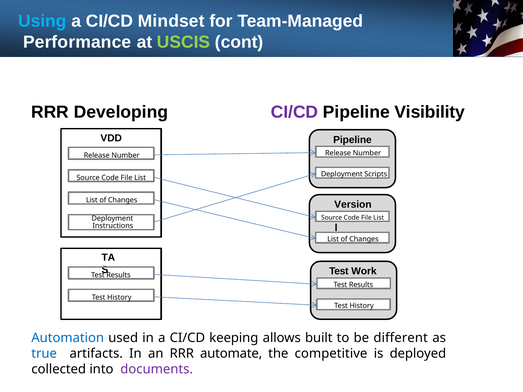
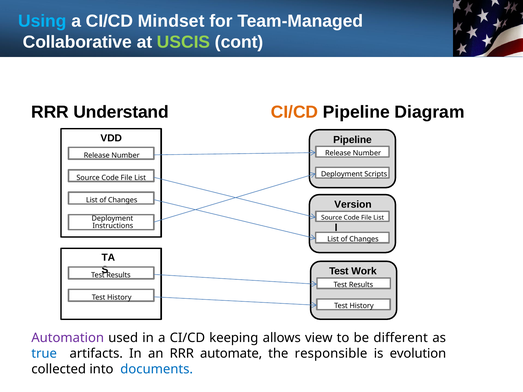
Performance: Performance -> Collaborative
Developing: Developing -> Understand
CI/CD at (295, 112) colour: purple -> orange
Visibility: Visibility -> Diagram
Automation colour: blue -> purple
built: built -> view
competitive: competitive -> responsible
deployed: deployed -> evolution
documents colour: purple -> blue
